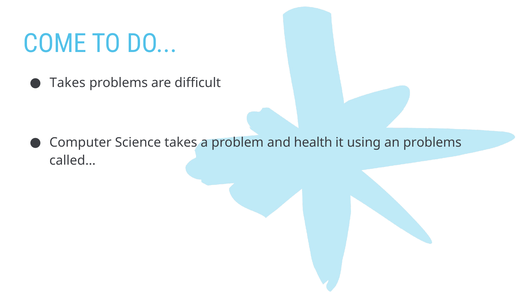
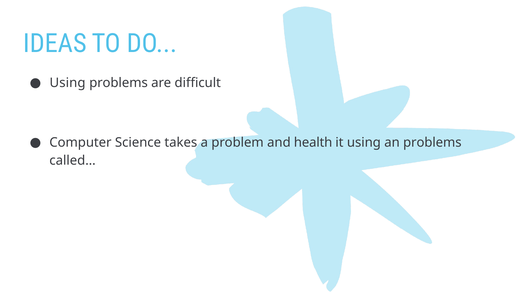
COME: COME -> IDEAS
Takes at (68, 83): Takes -> Using
